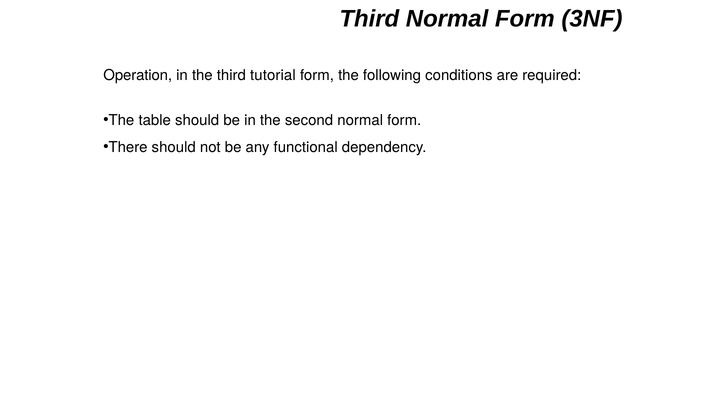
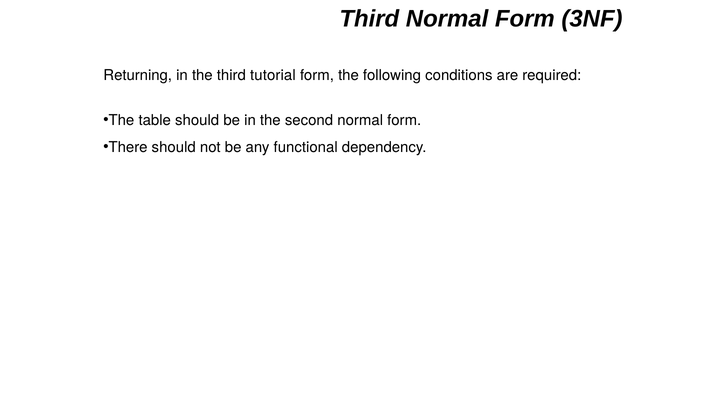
Operation: Operation -> Returning
